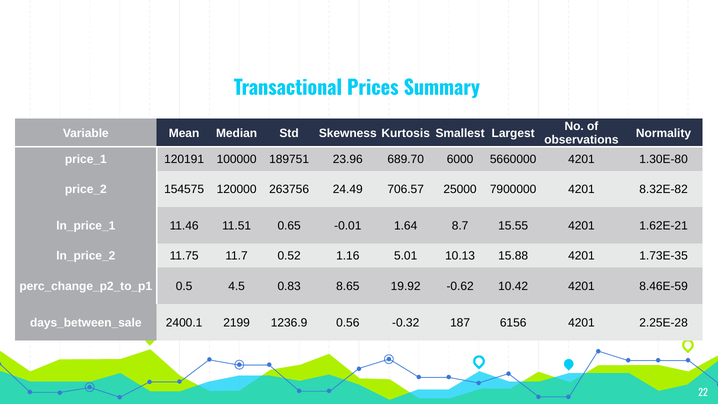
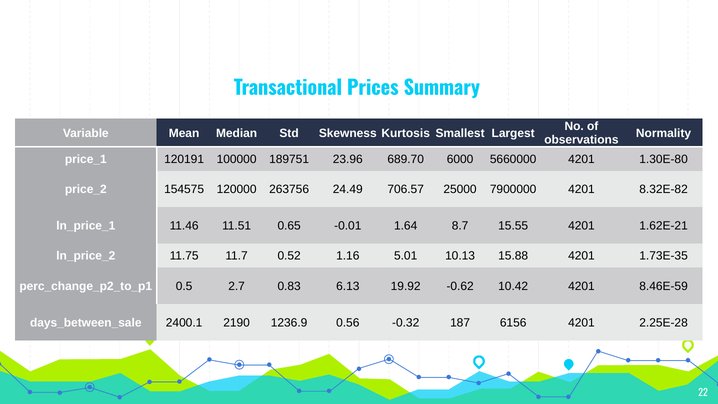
4.5: 4.5 -> 2.7
8.65: 8.65 -> 6.13
2199: 2199 -> 2190
